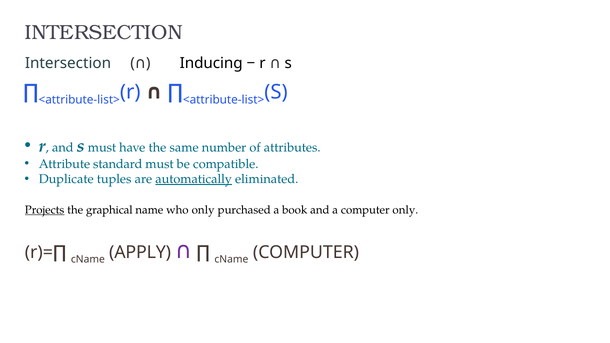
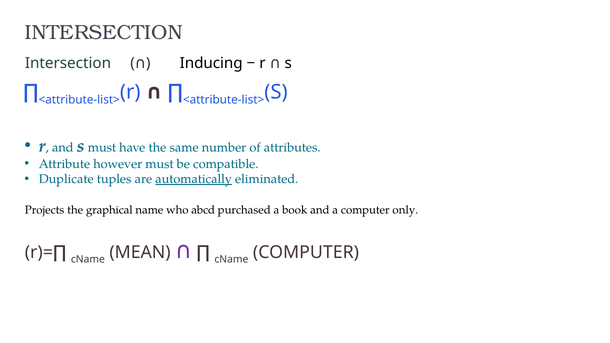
standard: standard -> however
Projects underline: present -> none
who only: only -> abcd
APPLY: APPLY -> MEAN
